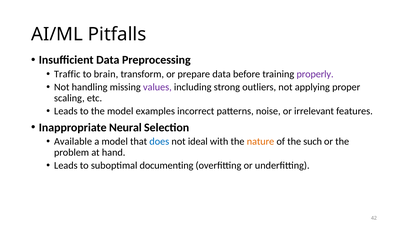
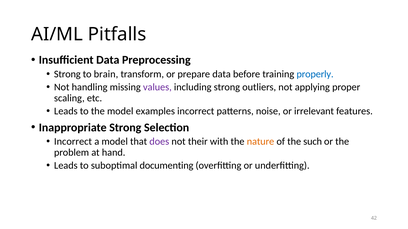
Traffic at (67, 74): Traffic -> Strong
properly colour: purple -> blue
Inappropriate Neural: Neural -> Strong
Available at (73, 142): Available -> Incorrect
does colour: blue -> purple
ideal: ideal -> their
